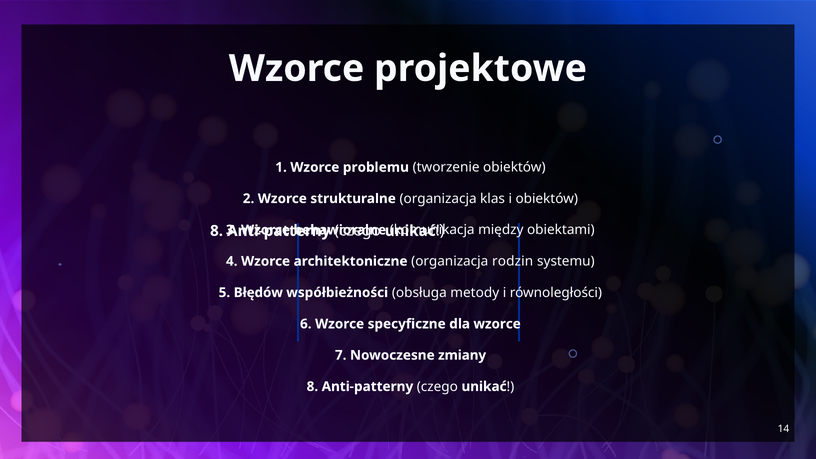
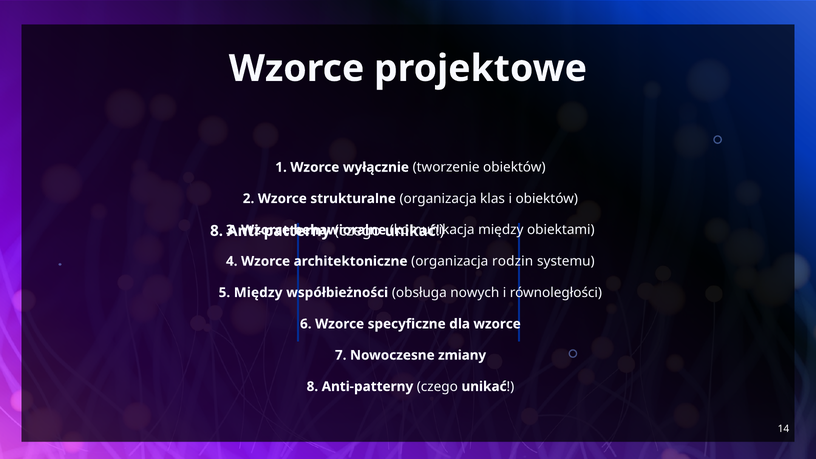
problemu: problemu -> wyłącznie
5 Błędów: Błędów -> Między
metody: metody -> nowych
